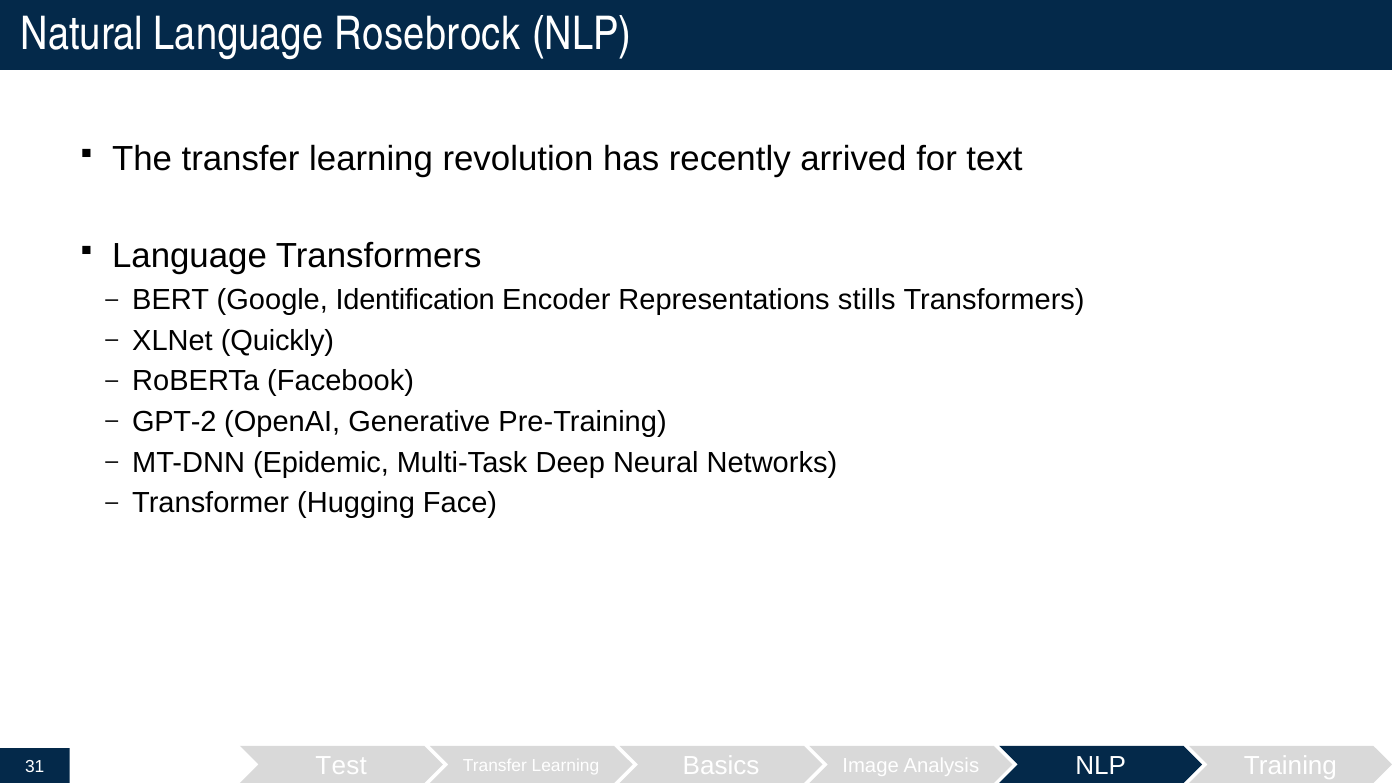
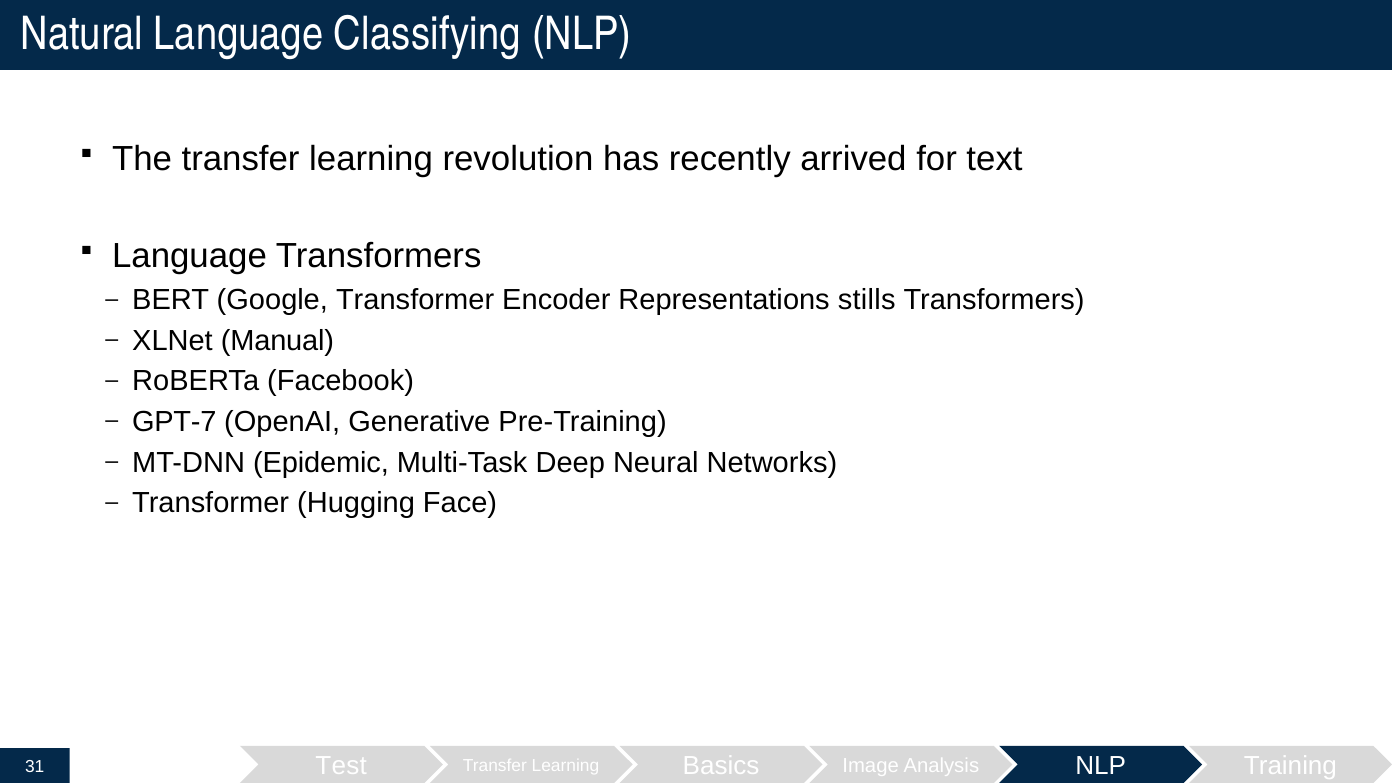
Rosebrock: Rosebrock -> Classifying
Google Identification: Identification -> Transformer
Quickly: Quickly -> Manual
GPT-2: GPT-2 -> GPT-7
